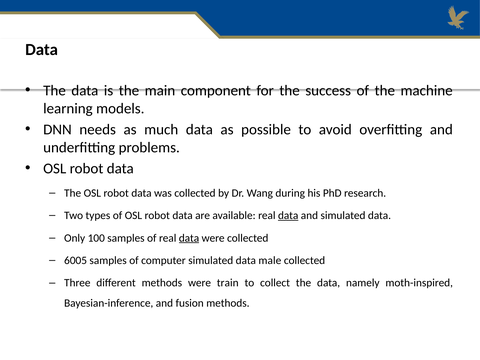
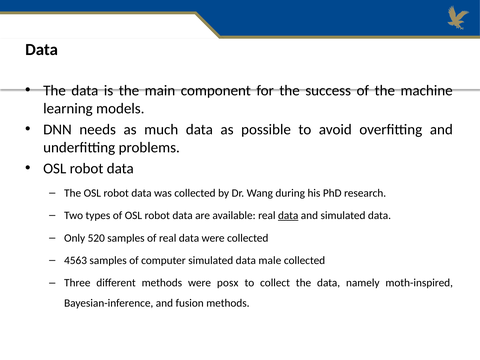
100: 100 -> 520
data at (189, 238) underline: present -> none
6005: 6005 -> 4563
train: train -> posx
